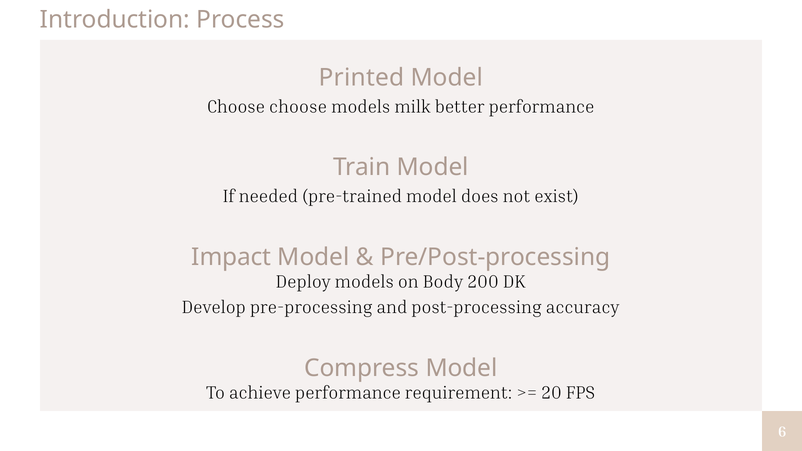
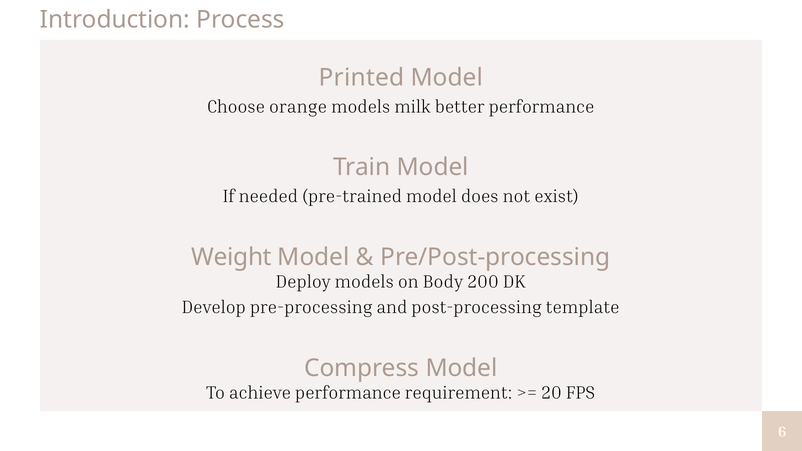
Choose choose: choose -> orange
Impact: Impact -> Weight
accuracy: accuracy -> template
